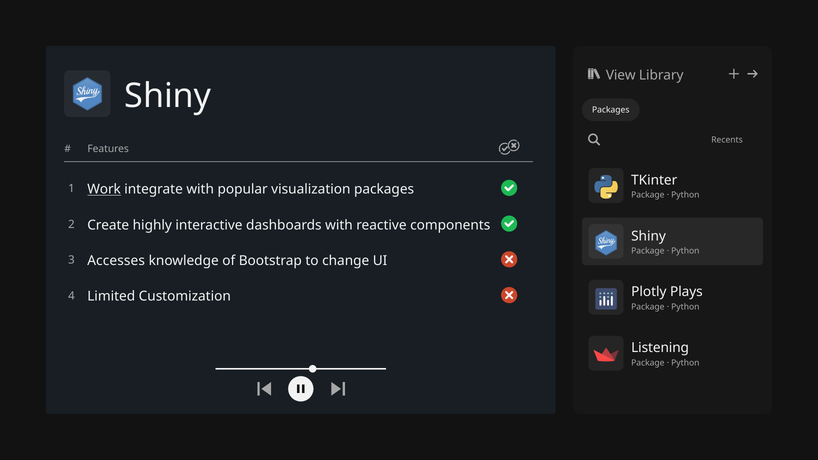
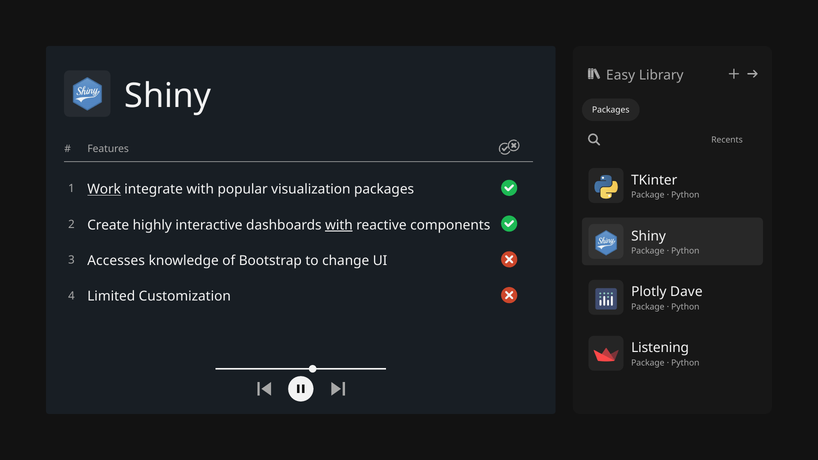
View: View -> Easy
with at (339, 225) underline: none -> present
Plays: Plays -> Dave
